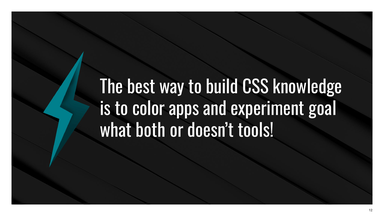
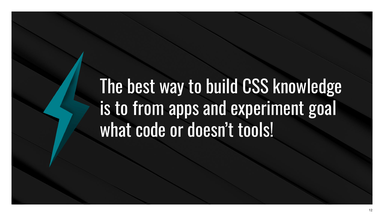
color: color -> from
both: both -> code
